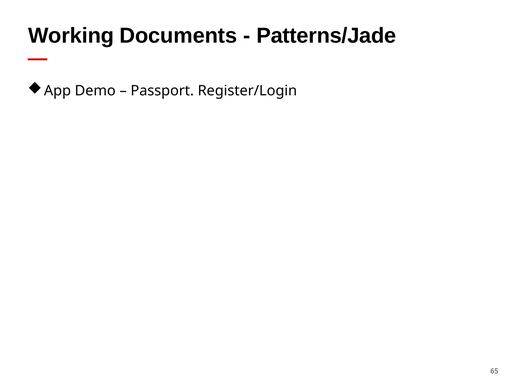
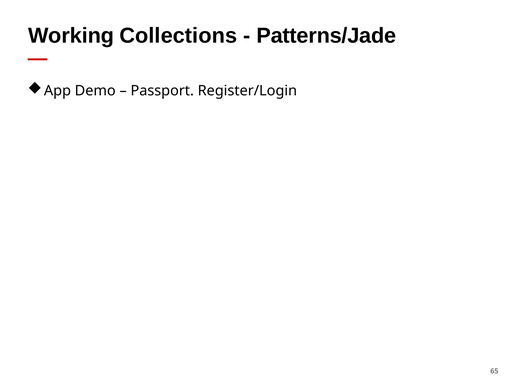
Documents: Documents -> Collections
